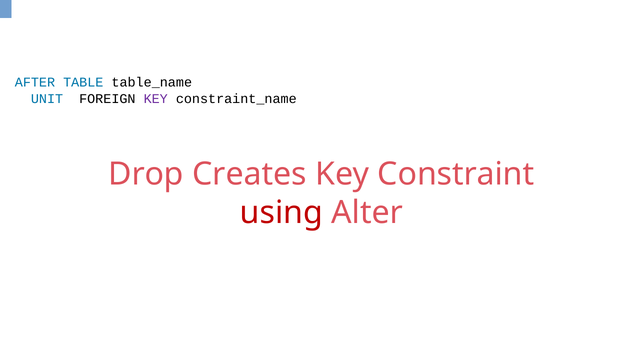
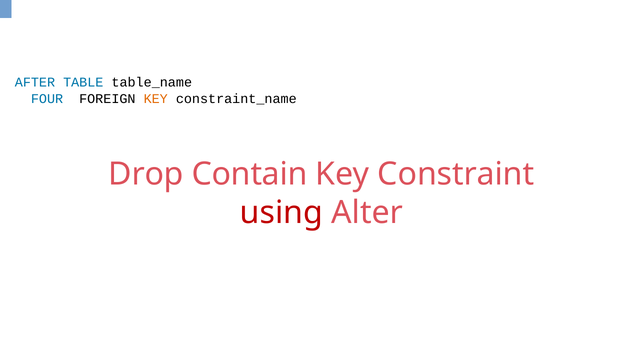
UNIT: UNIT -> FOUR
KEY at (156, 99) colour: purple -> orange
Creates: Creates -> Contain
